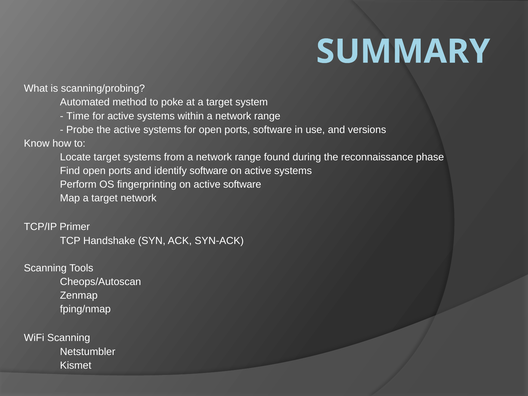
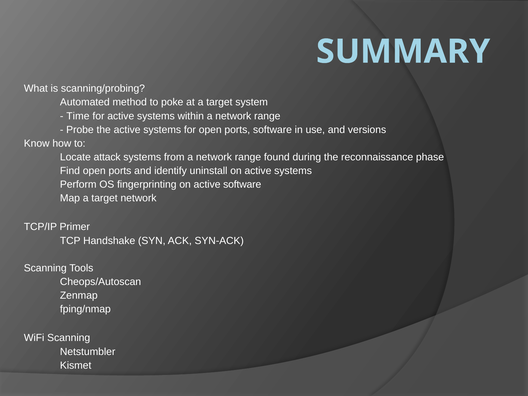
Locate target: target -> attack
identify software: software -> uninstall
